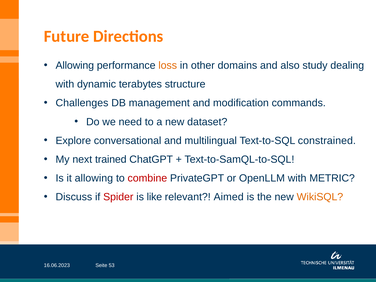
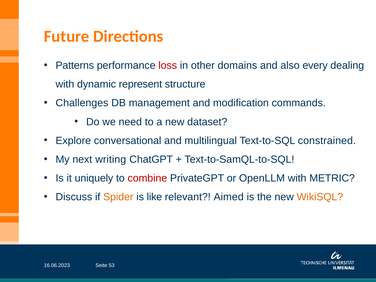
Allowing at (75, 65): Allowing -> Patterns
loss colour: orange -> red
study: study -> every
terabytes: terabytes -> represent
trained: trained -> writing
it allowing: allowing -> uniquely
Spider colour: red -> orange
